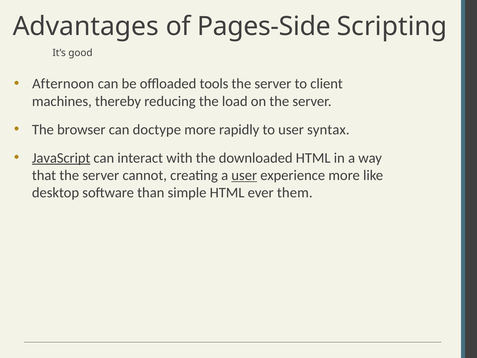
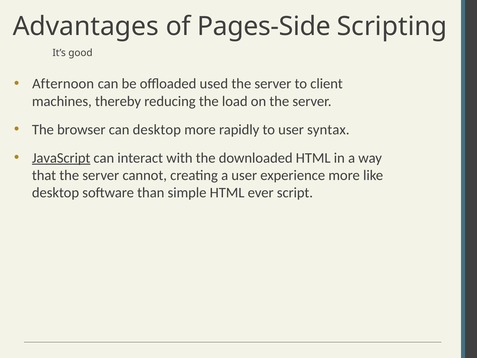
tools: tools -> used
can doctype: doctype -> desktop
user at (244, 175) underline: present -> none
them: them -> script
